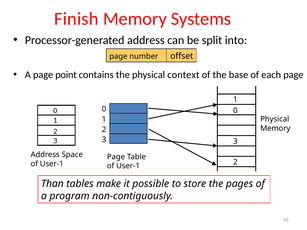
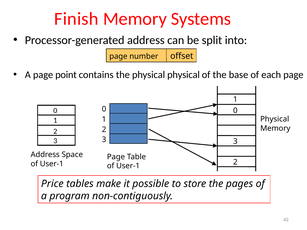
physical context: context -> physical
Than: Than -> Price
